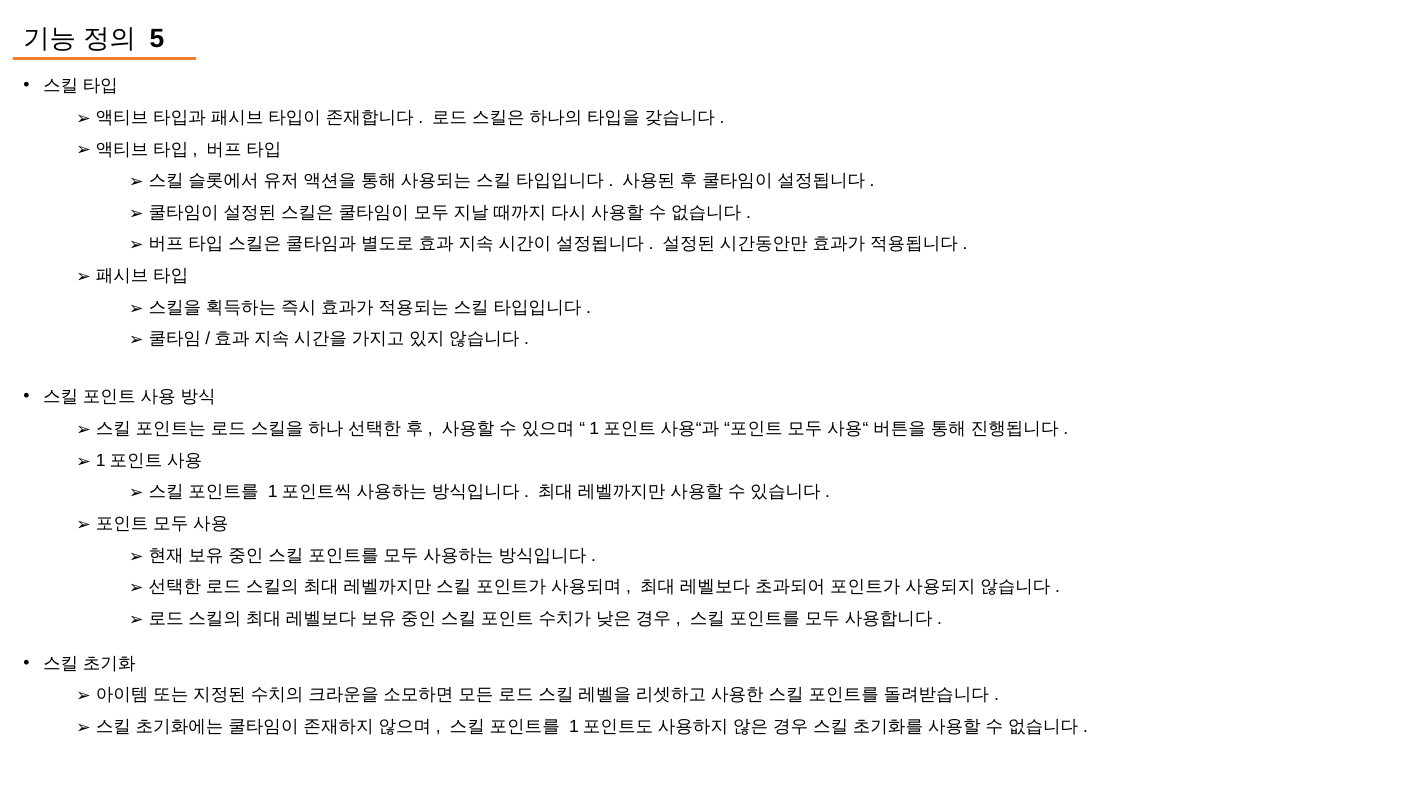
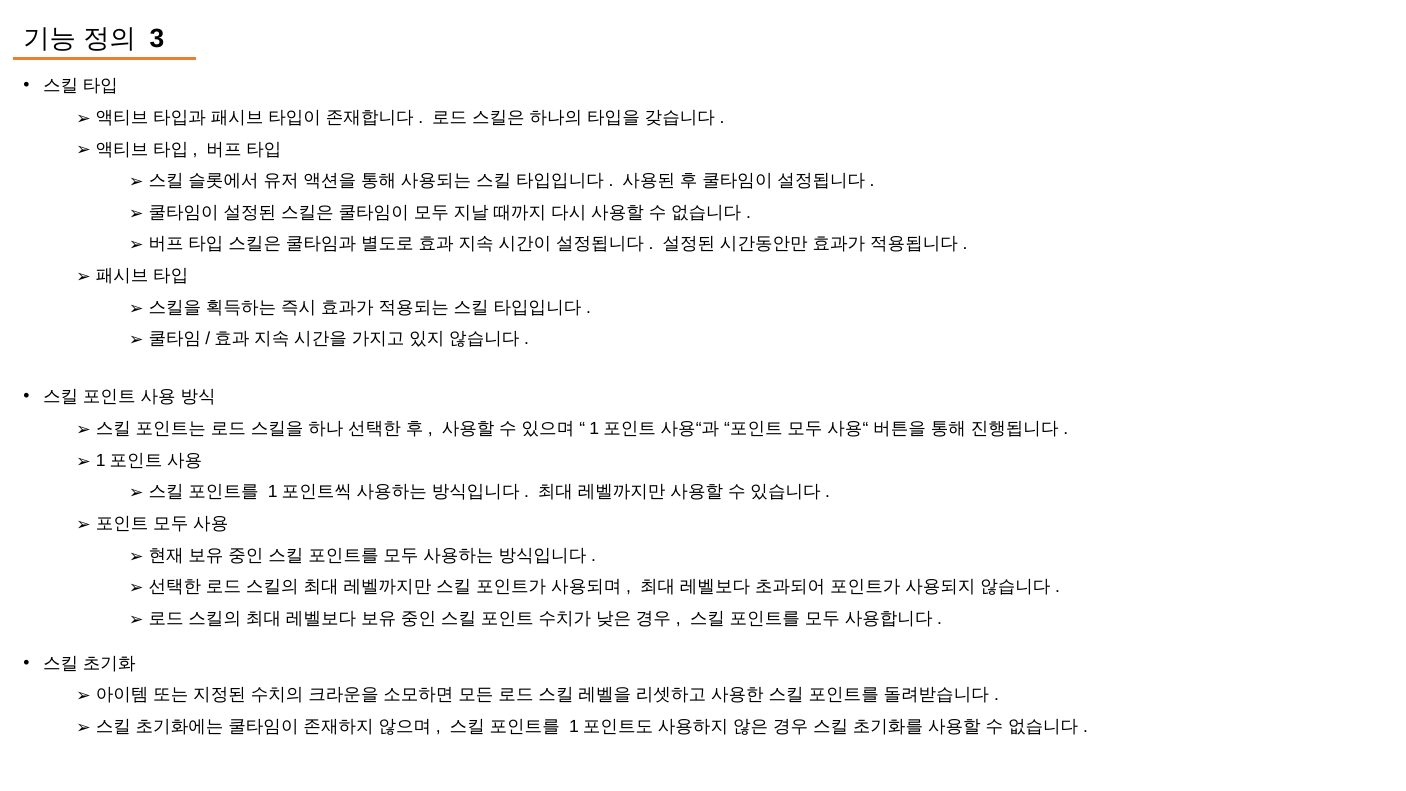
5: 5 -> 3
